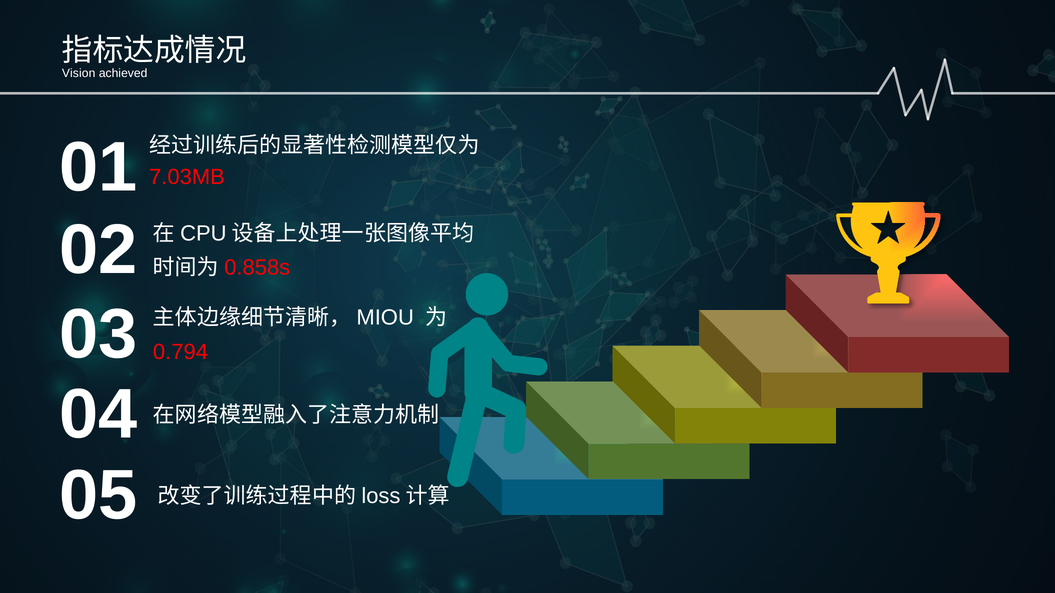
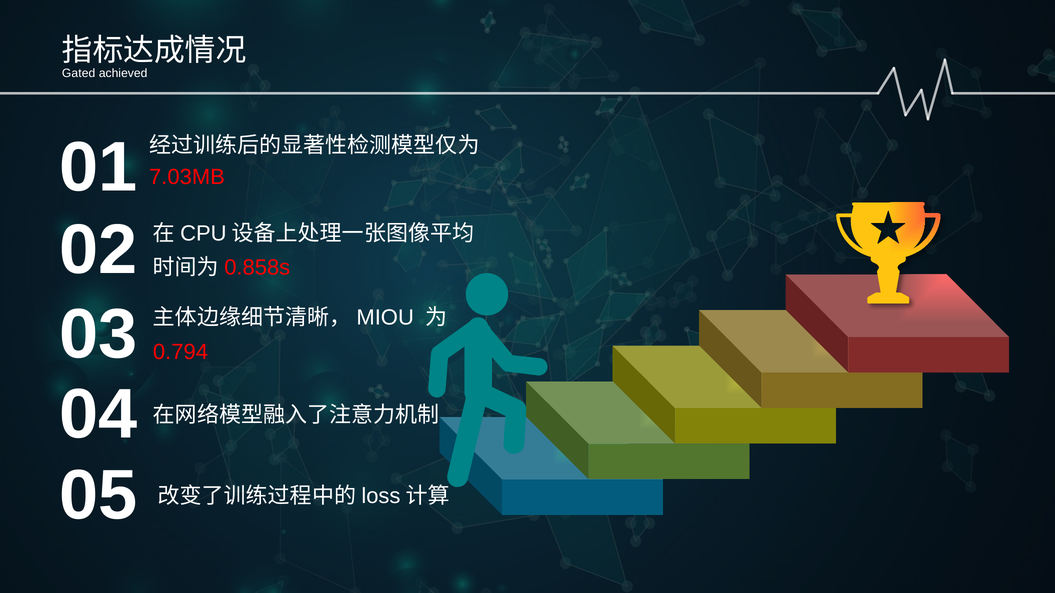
Vision: Vision -> Gated
